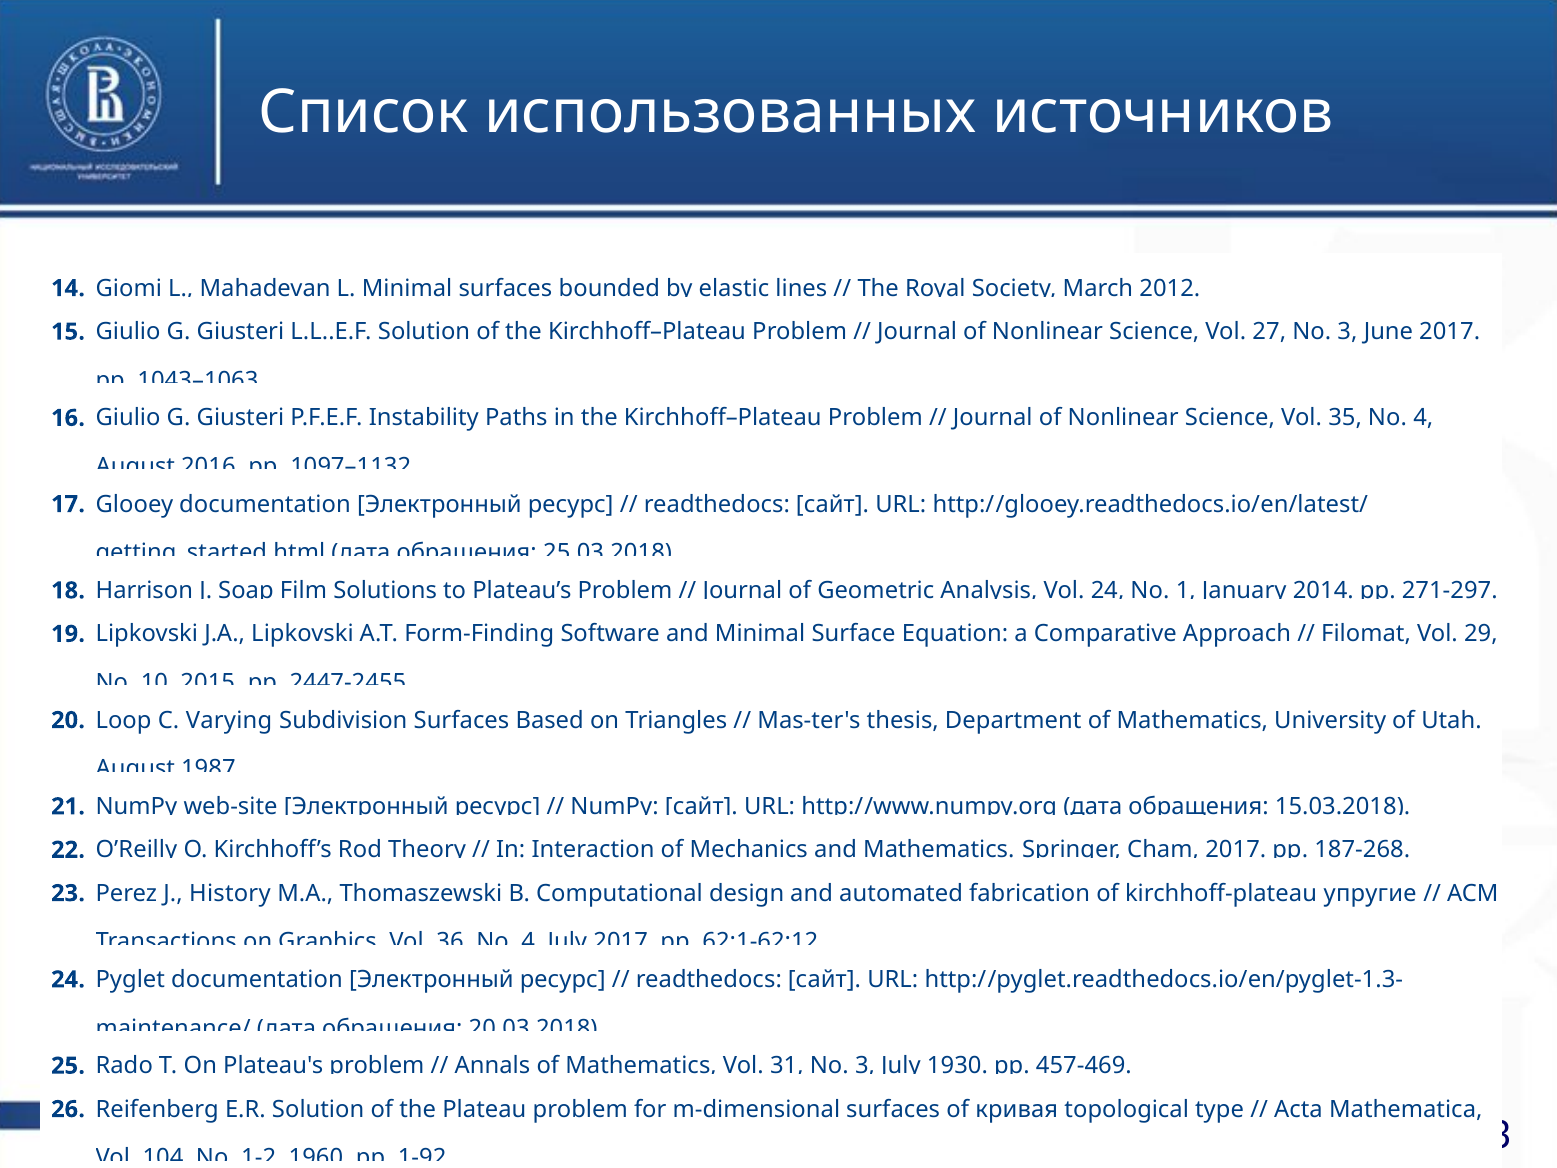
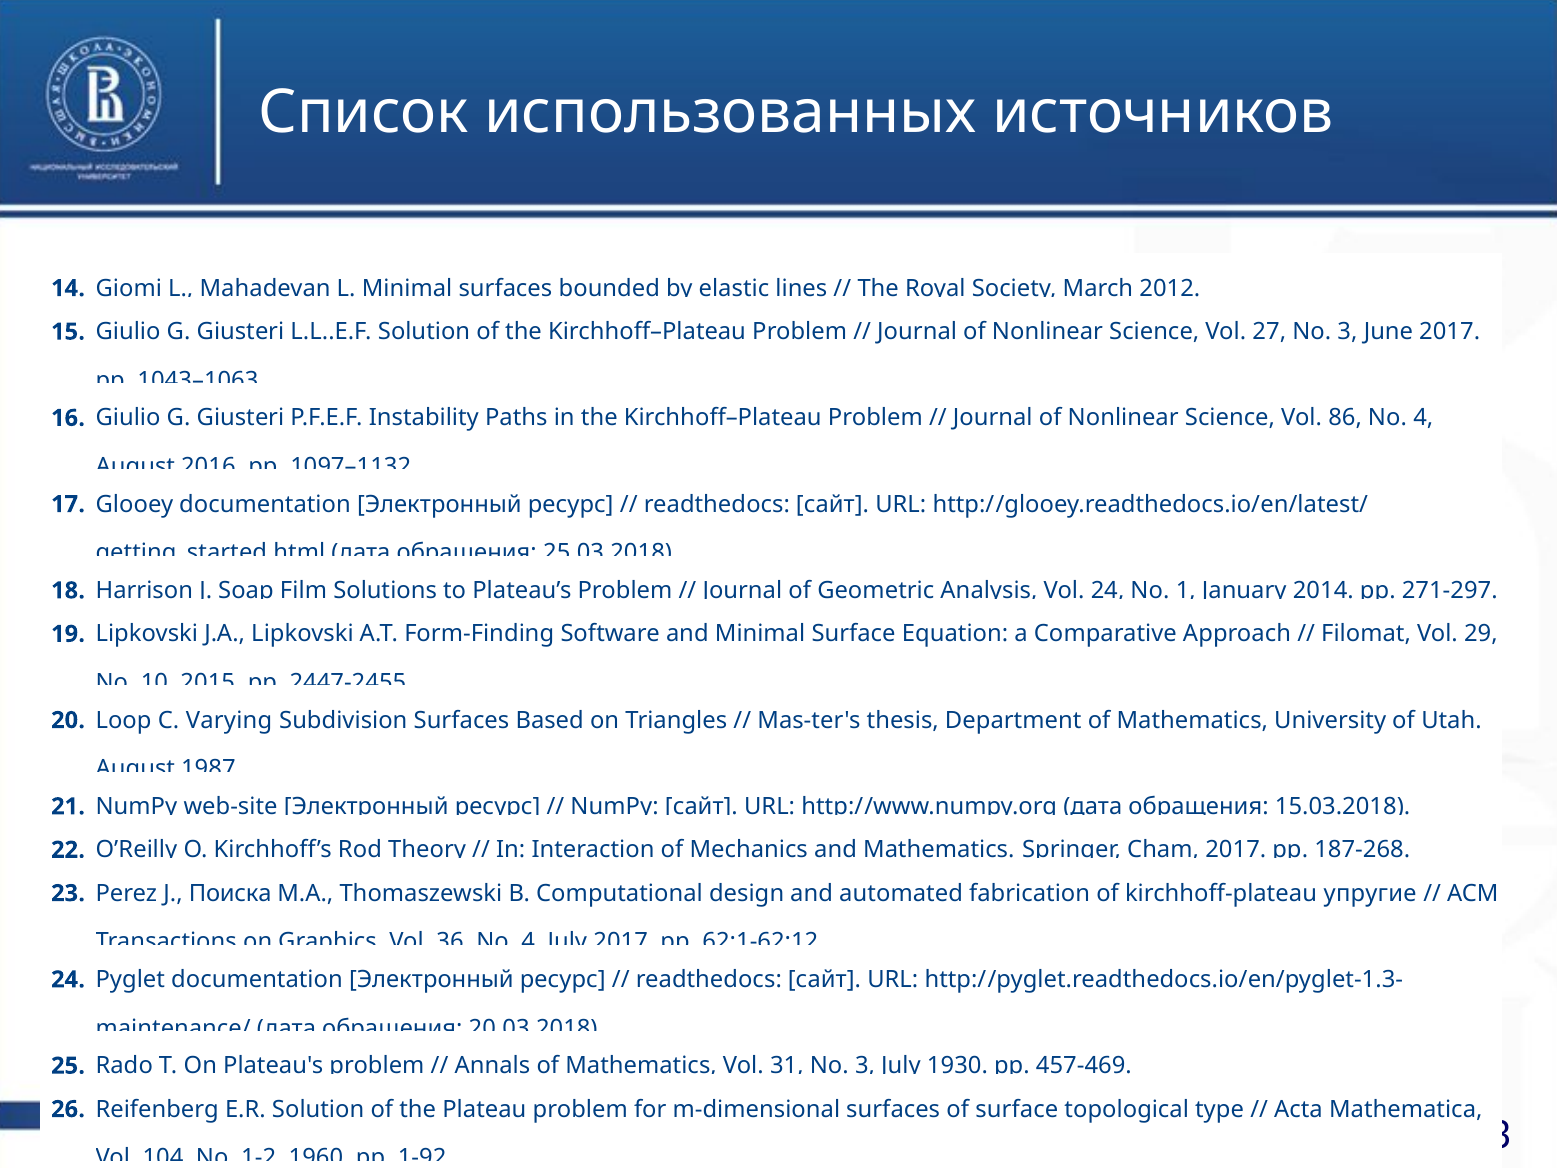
35: 35 -> 86
History: History -> Поиска
of кривая: кривая -> surface
